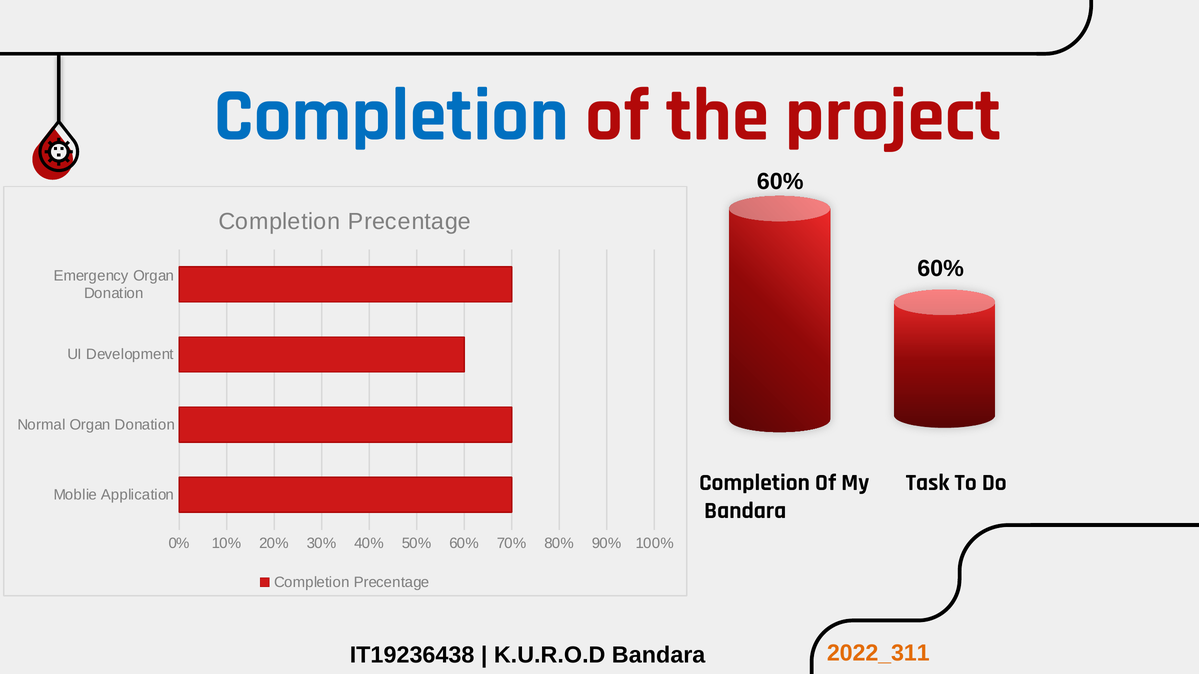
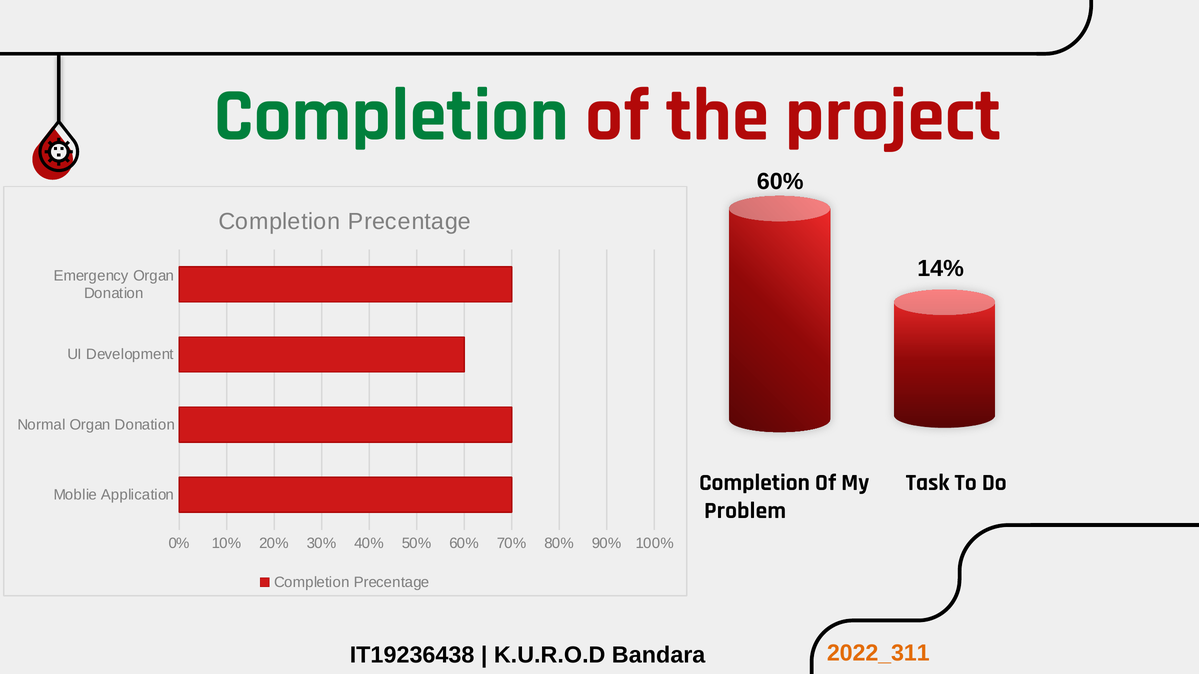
Completion at (391, 115) colour: blue -> green
60% at (941, 269): 60% -> 14%
Bandara at (745, 511): Bandara -> Problem
